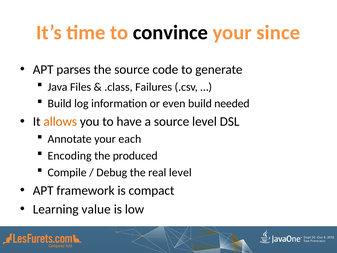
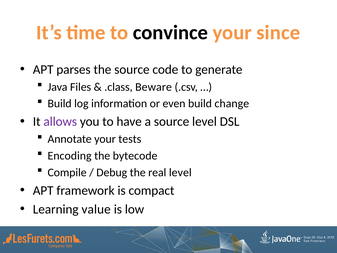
Failures: Failures -> Beware
needed: needed -> change
allows colour: orange -> purple
each: each -> tests
produced: produced -> bytecode
